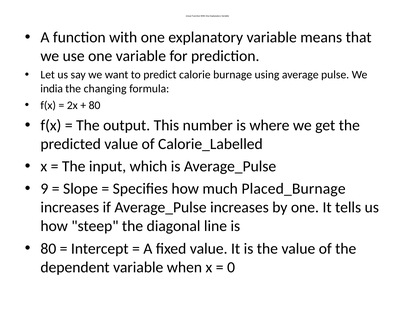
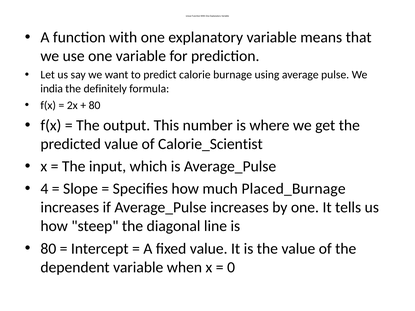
changing: changing -> definitely
Calorie_Labelled: Calorie_Labelled -> Calorie_Scientist
9: 9 -> 4
